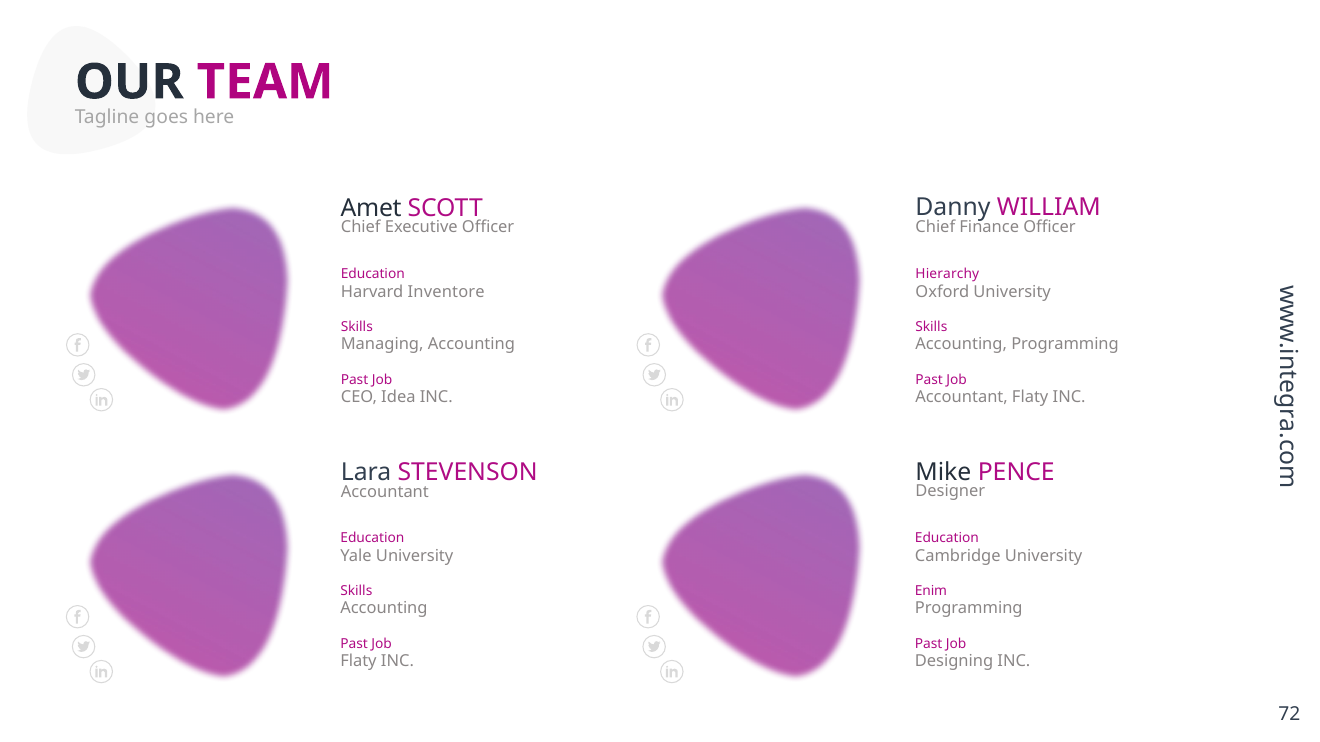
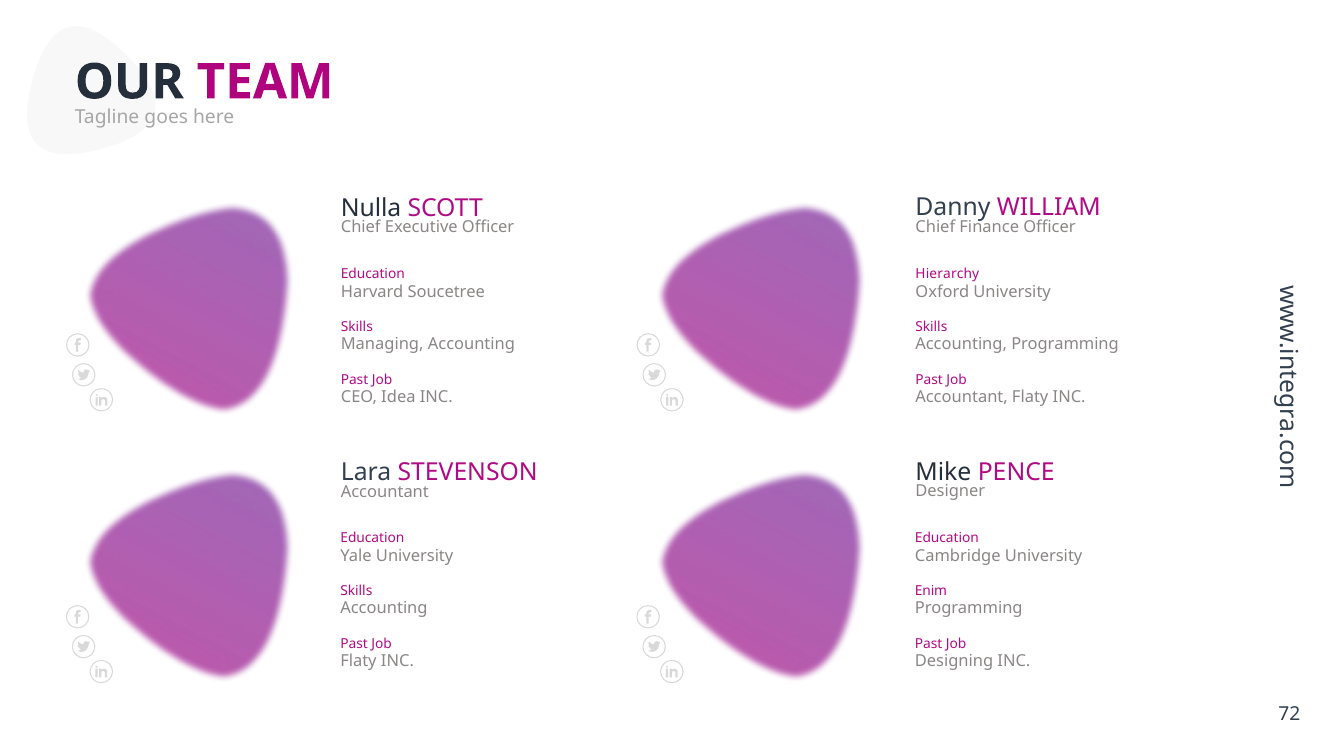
Amet: Amet -> Nulla
Inventore: Inventore -> Soucetree
